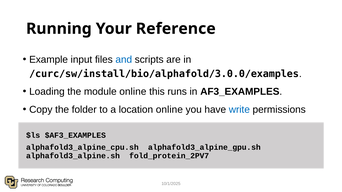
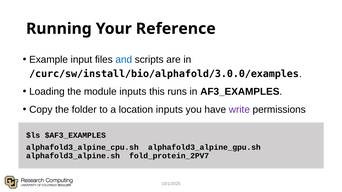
module online: online -> inputs
location online: online -> inputs
write colour: blue -> purple
